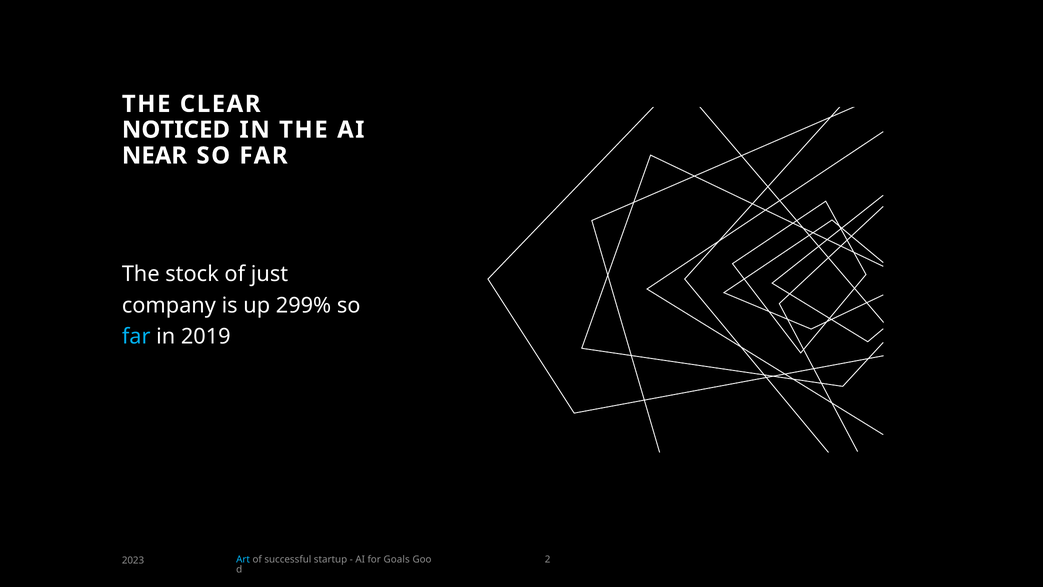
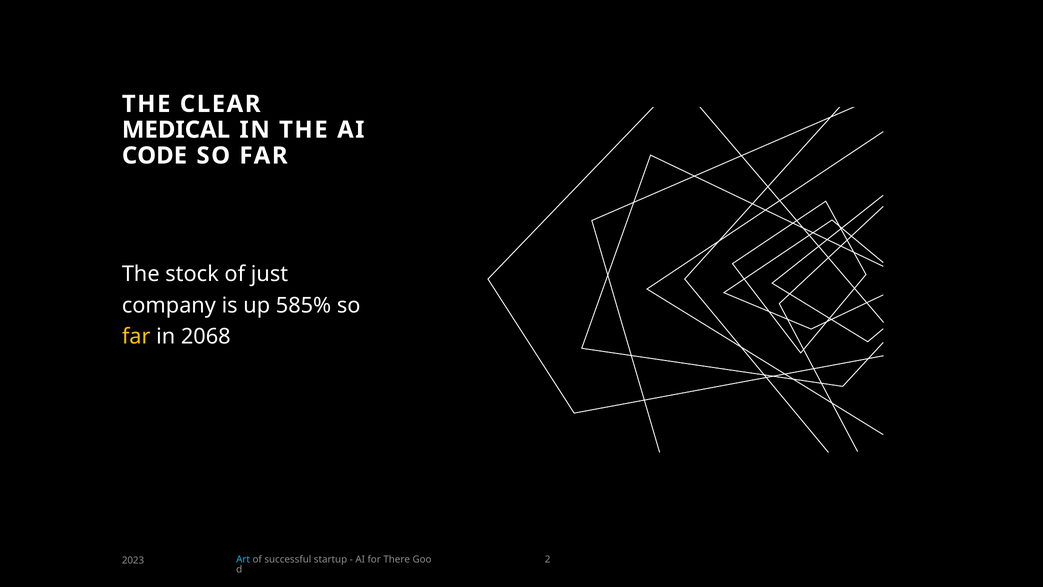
NOTICED: NOTICED -> MEDICAL
NEAR: NEAR -> CODE
299%: 299% -> 585%
far at (136, 337) colour: light blue -> yellow
2019: 2019 -> 2068
Goals: Goals -> There
